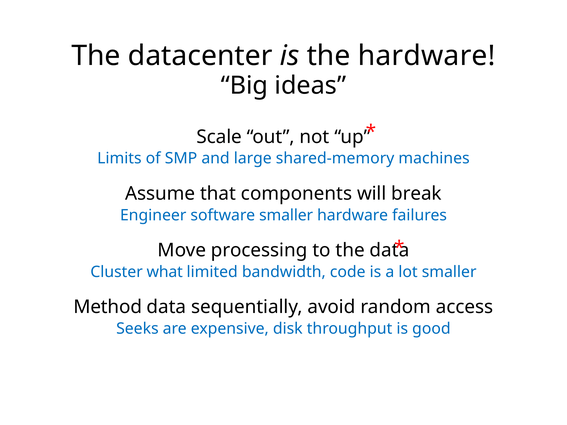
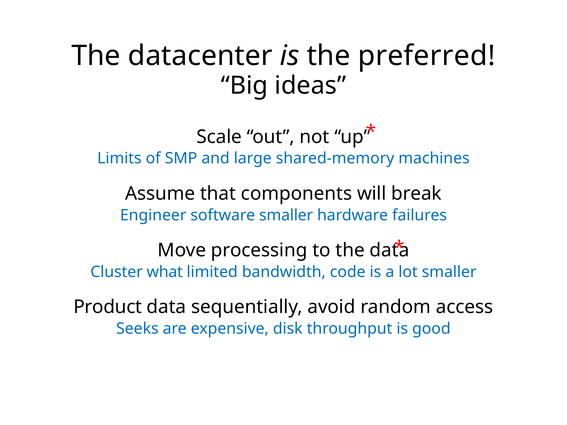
the hardware: hardware -> preferred
Method: Method -> Product
